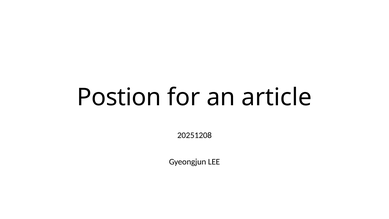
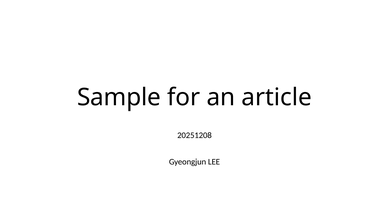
Postion: Postion -> Sample
